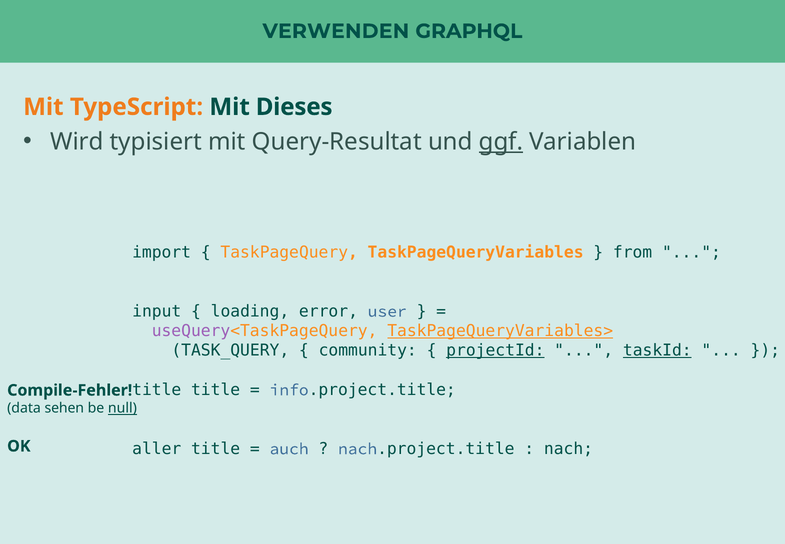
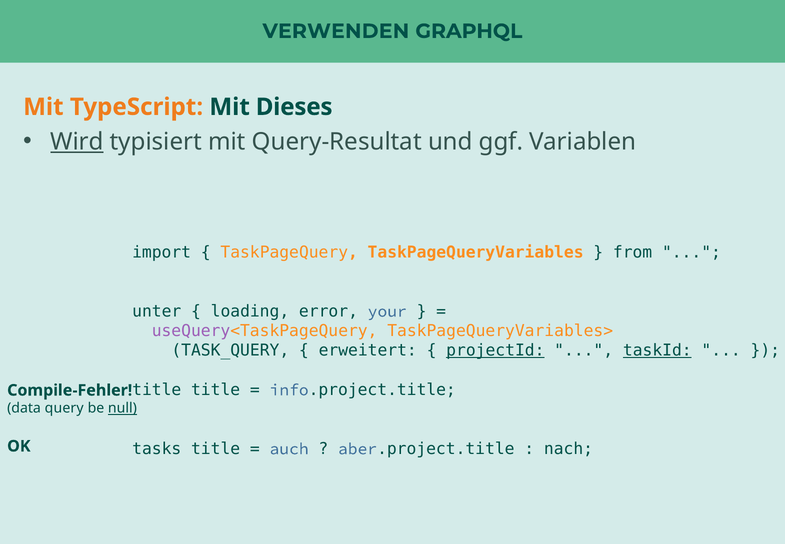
Wird underline: none -> present
ggf underline: present -> none
input: input -> unter
user: user -> your
TaskPageQueryVariables> underline: present -> none
community: community -> erweitert
sehen: sehen -> query
aller: aller -> tasks
nach at (358, 448): nach -> aber
